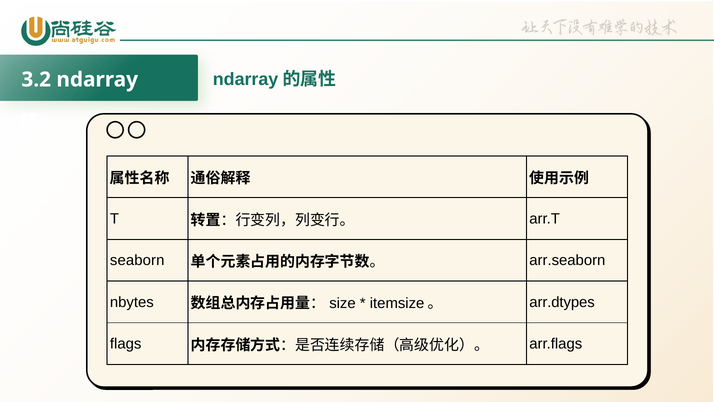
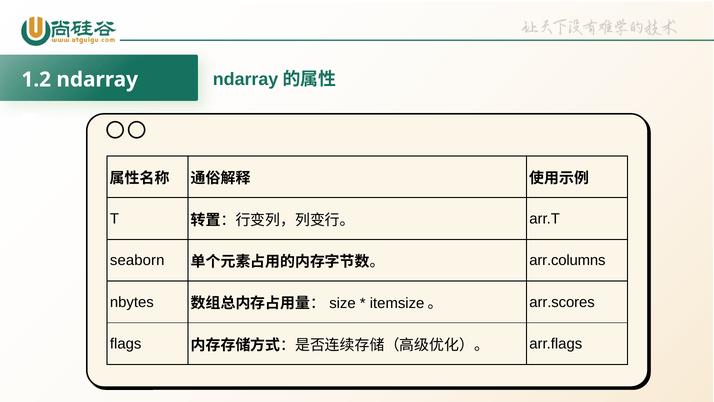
3.2: 3.2 -> 1.2
arr.seaborn: arr.seaborn -> arr.columns
arr.dtypes: arr.dtypes -> arr.scores
